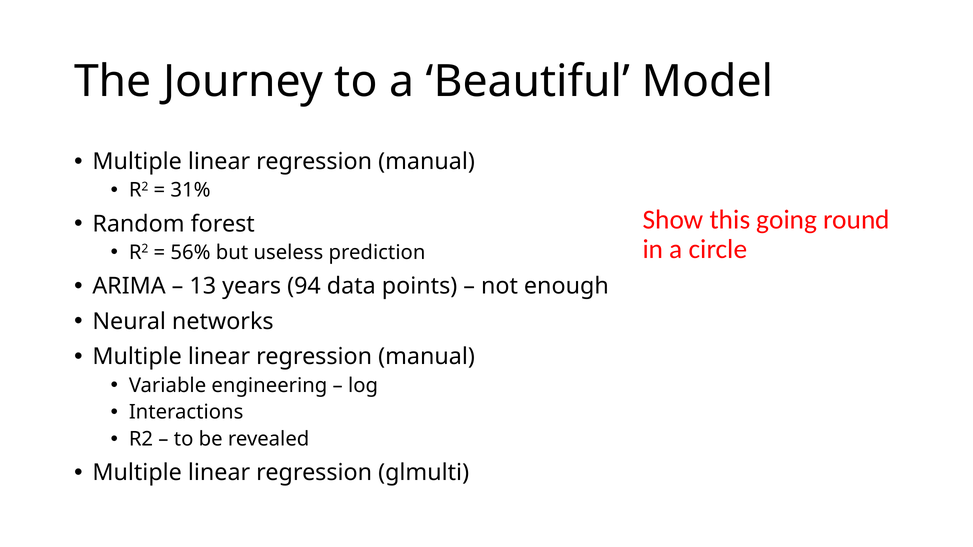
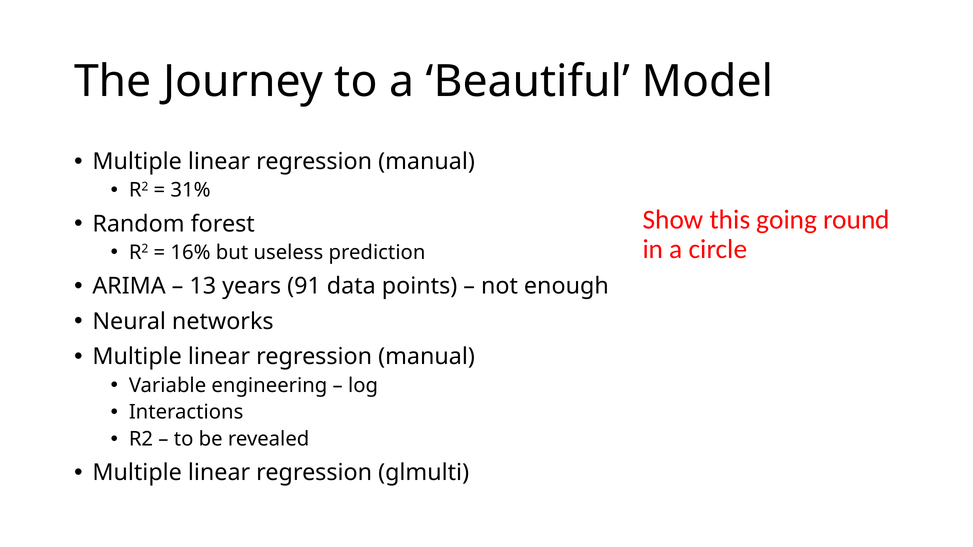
56%: 56% -> 16%
94: 94 -> 91
